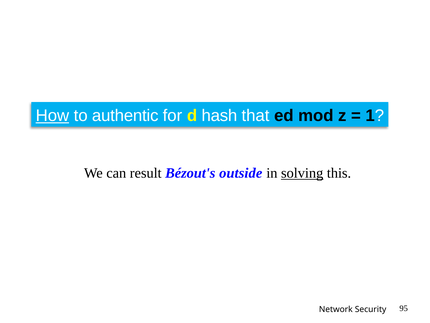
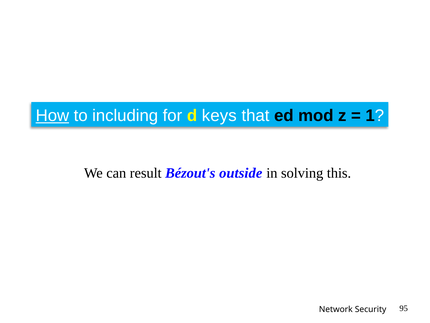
authentic: authentic -> including
hash: hash -> keys
solving underline: present -> none
